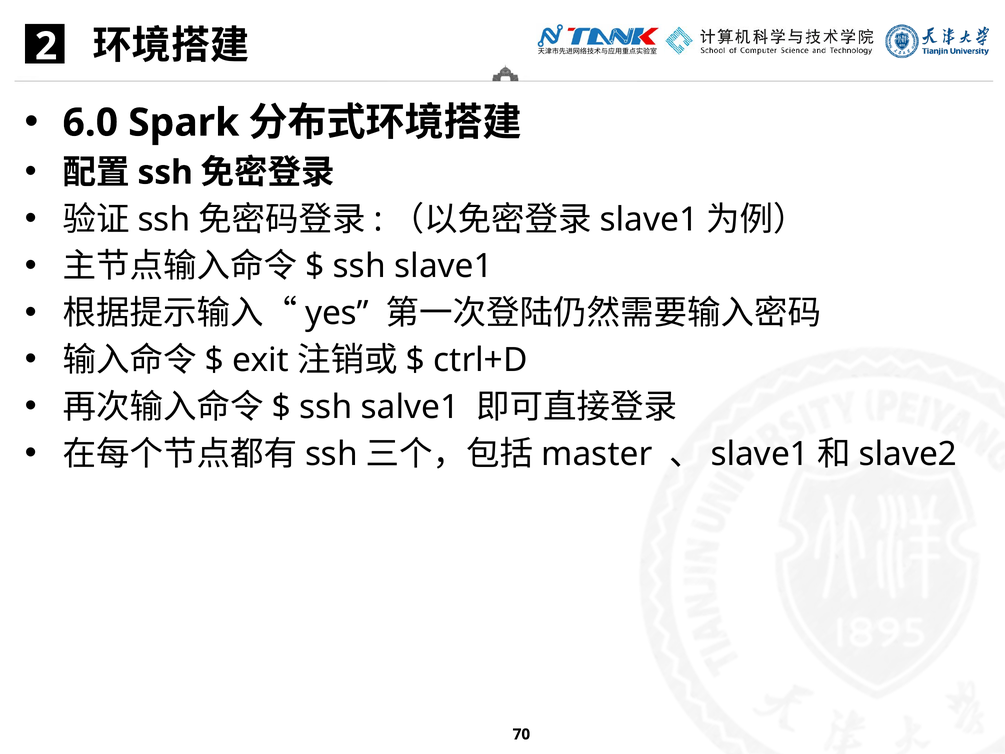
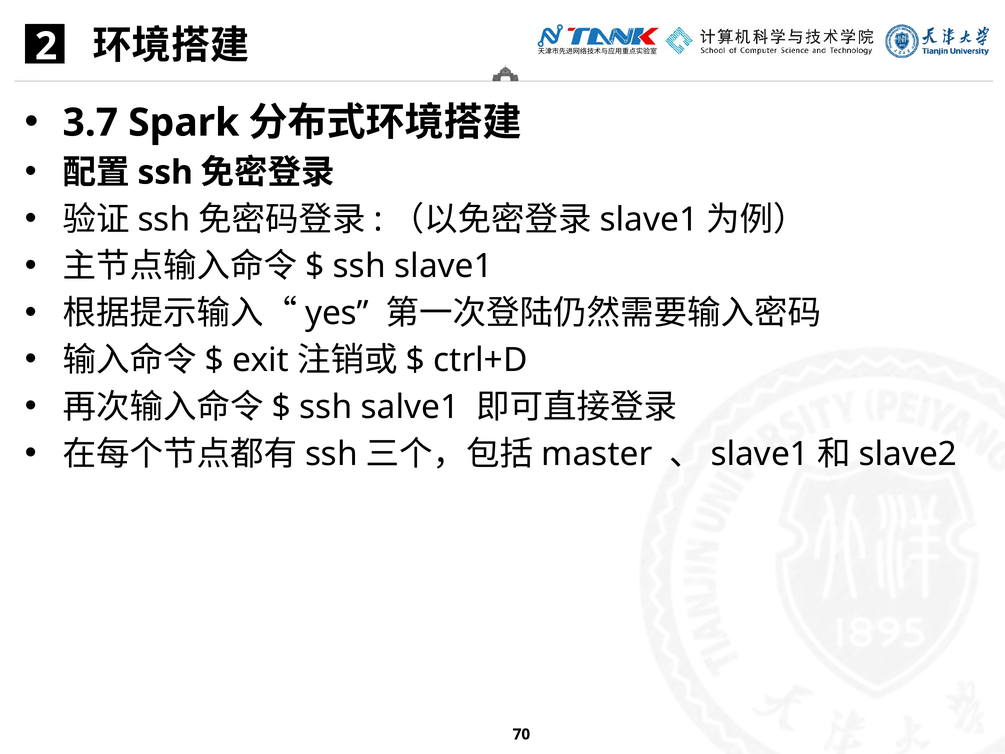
6.0: 6.0 -> 3.7
